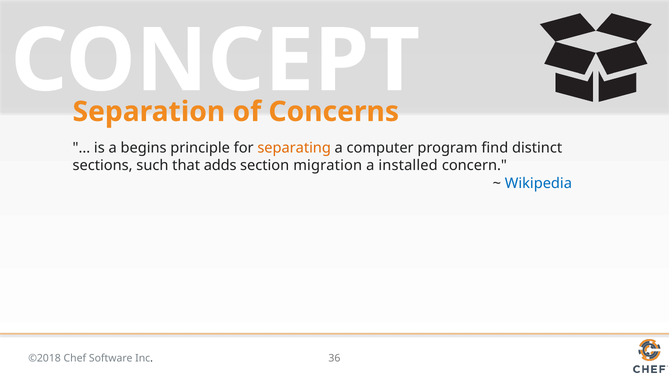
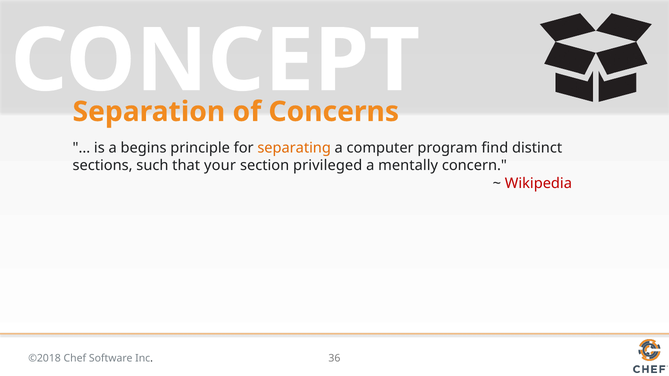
adds: adds -> your
migration: migration -> privileged
installed: installed -> mentally
Wikipedia colour: blue -> red
